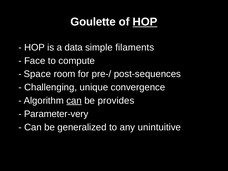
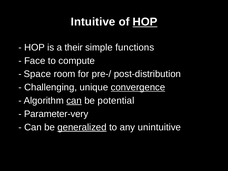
Goulette: Goulette -> Intuitive
data: data -> their
filaments: filaments -> functions
post-sequences: post-sequences -> post-distribution
convergence underline: none -> present
provides: provides -> potential
generalized underline: none -> present
